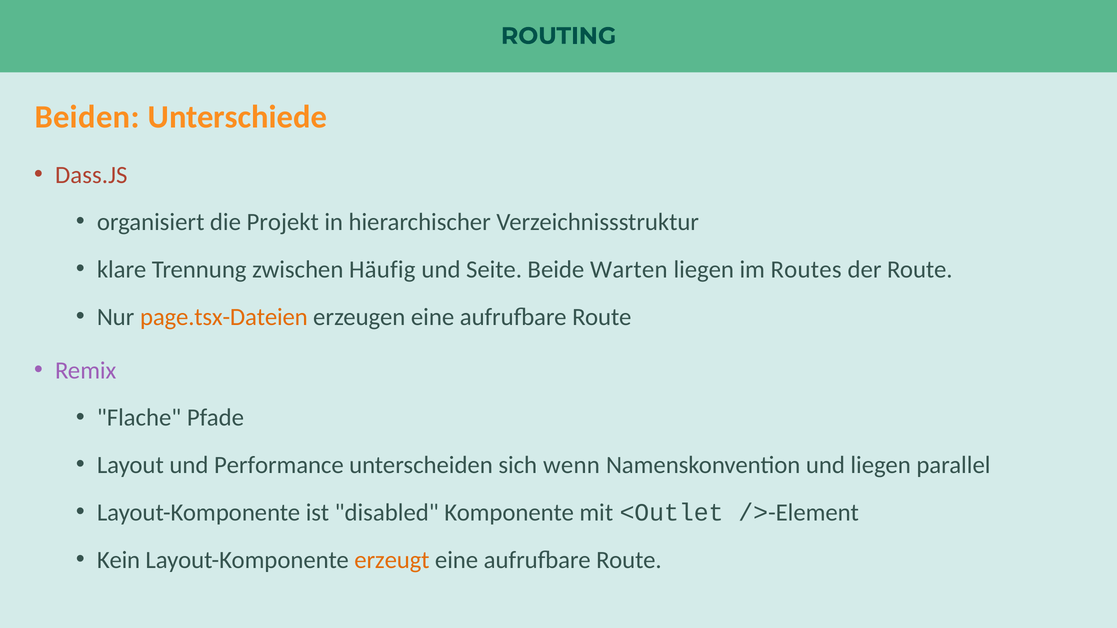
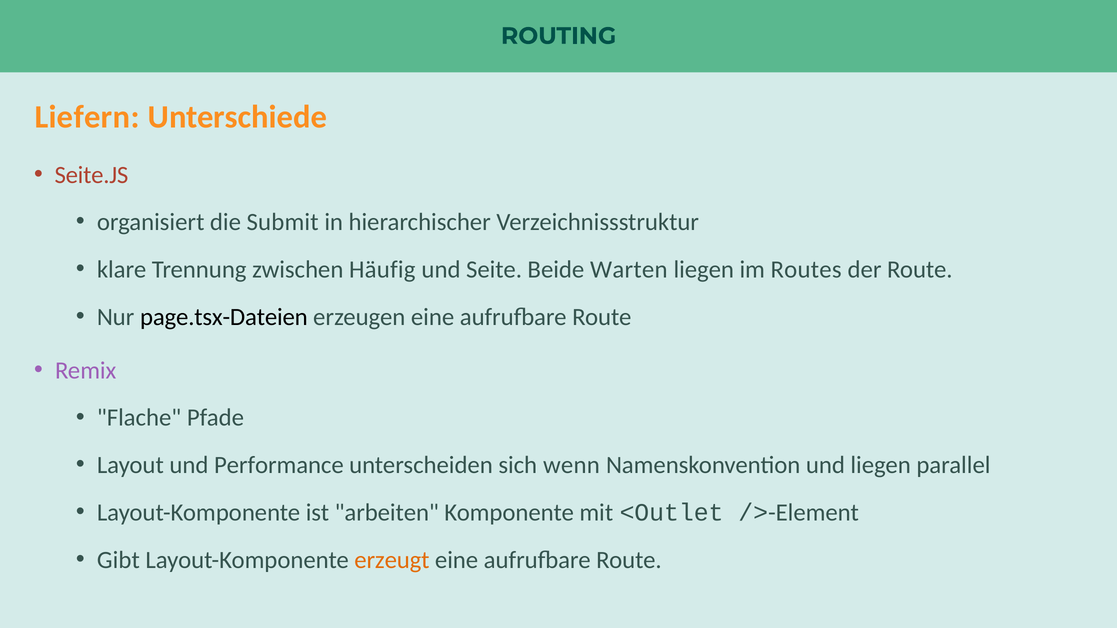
Beiden: Beiden -> Liefern
Dass.JS: Dass.JS -> Seite.JS
Projekt: Projekt -> Submit
page.tsx-Dateien colour: orange -> black
disabled: disabled -> arbeiten
Kein: Kein -> Gibt
